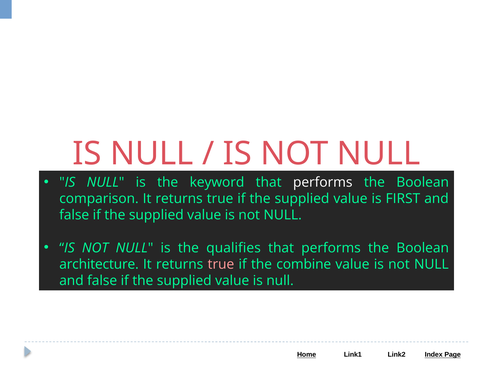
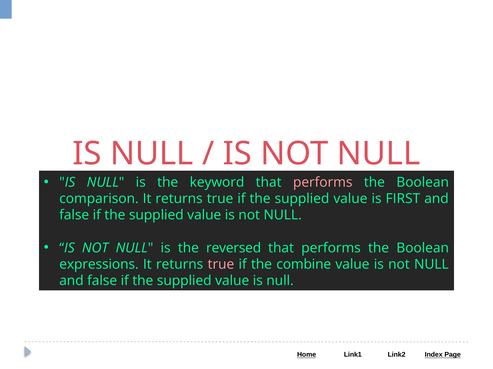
performs at (323, 183) colour: white -> pink
qualifies: qualifies -> reversed
architecture: architecture -> expressions
